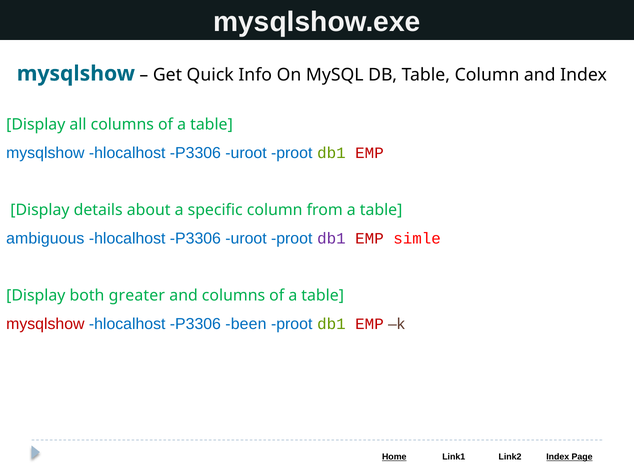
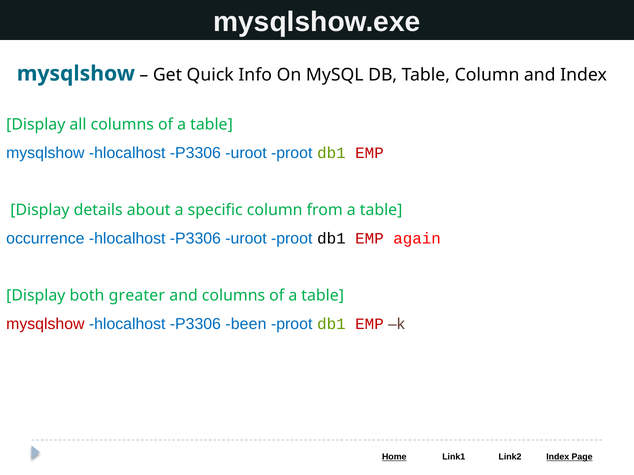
ambiguous: ambiguous -> occurrence
db1 at (331, 239) colour: purple -> black
simle: simle -> again
